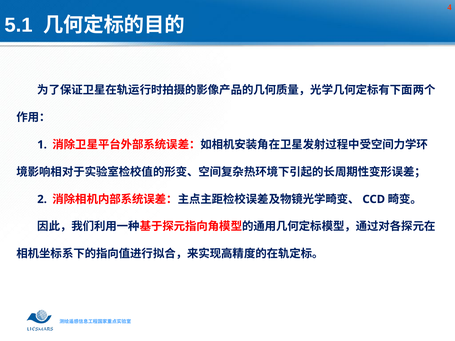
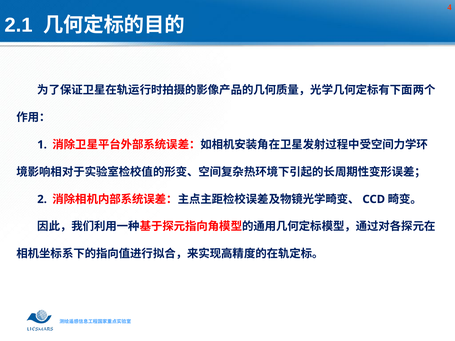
5.1: 5.1 -> 2.1
